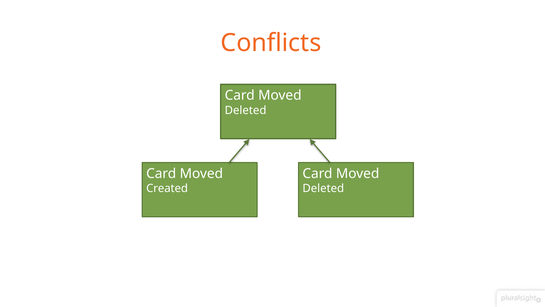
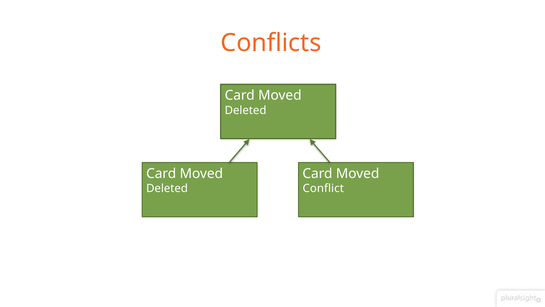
Created at (167, 188): Created -> Deleted
Deleted at (323, 188): Deleted -> Conflict
